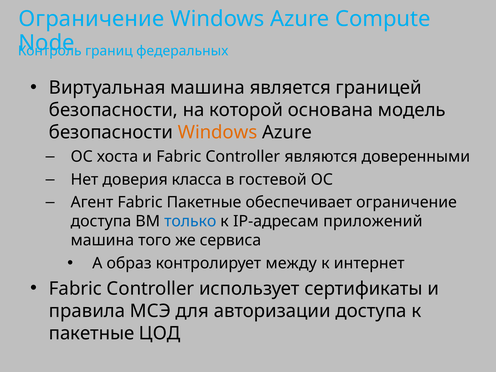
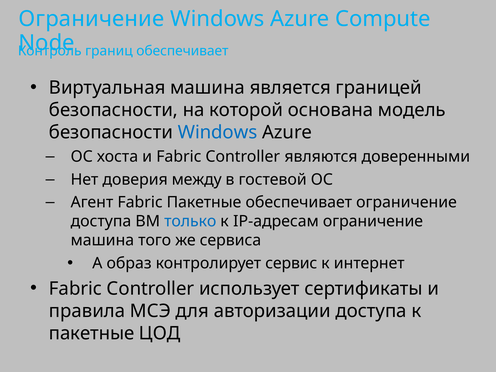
границ федеральных: федеральных -> обеспечивает
Windows at (218, 132) colour: orange -> blue
класса: класса -> между
IP-адресам приложений: приложений -> ограничение
между: между -> сервис
